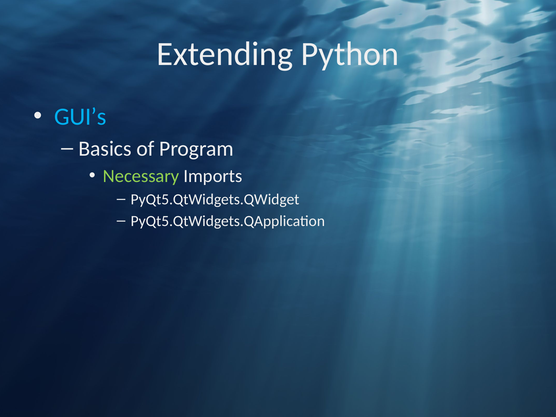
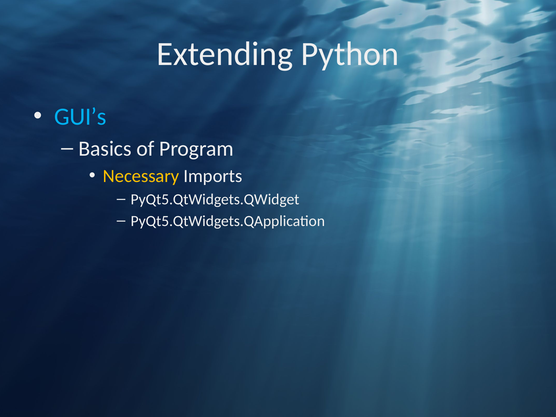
Necessary colour: light green -> yellow
